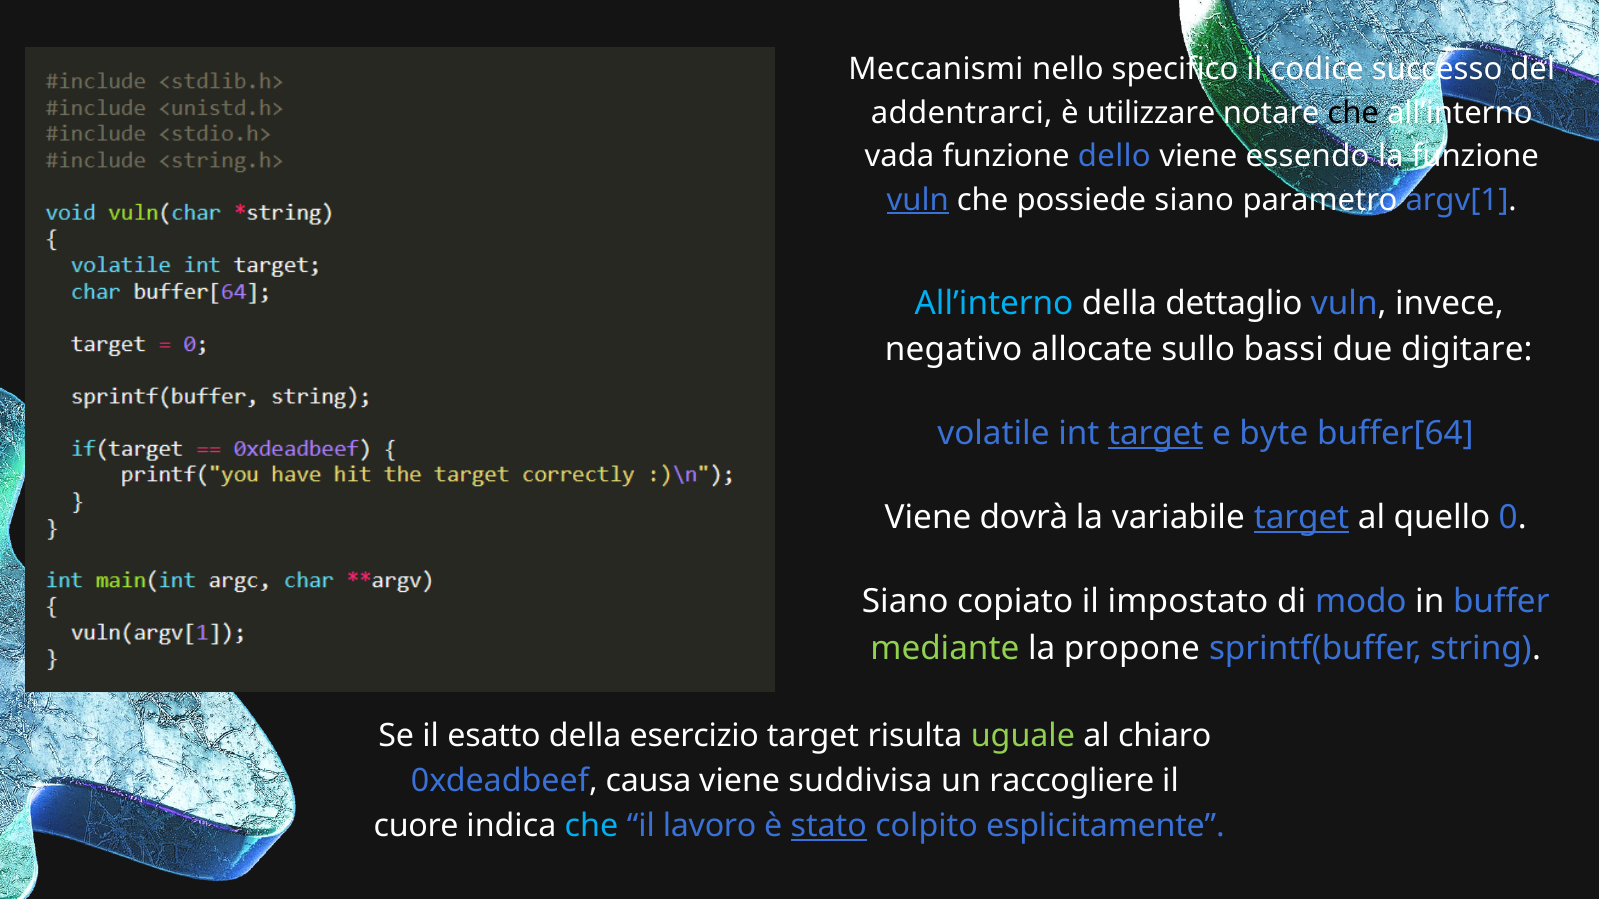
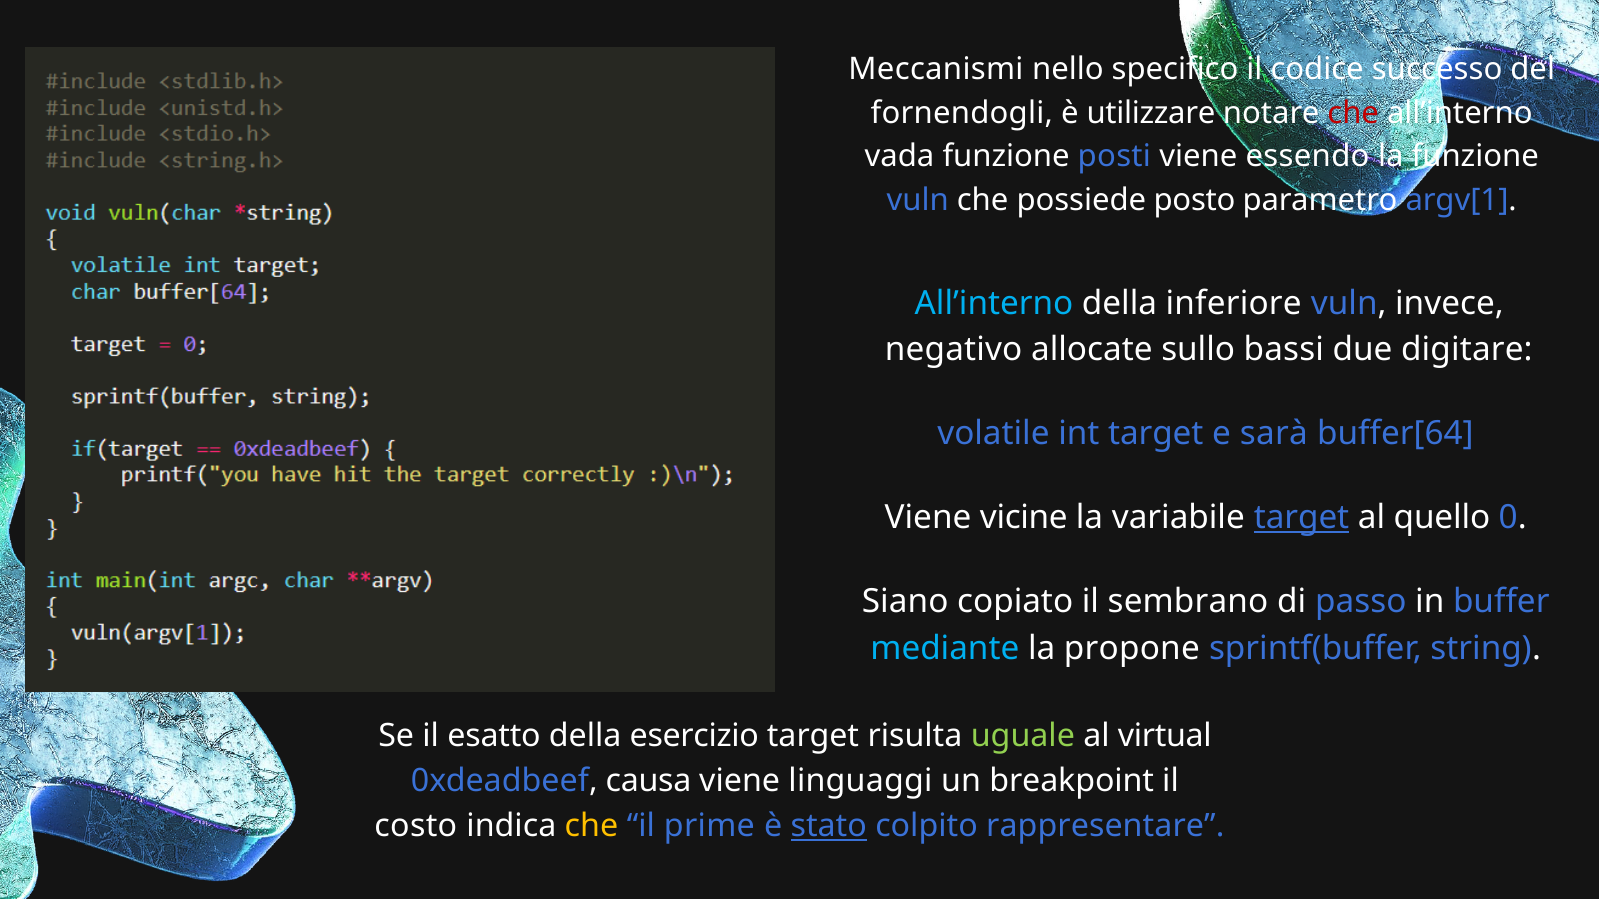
addentrarci: addentrarci -> fornendogli
che at (1353, 113) colour: black -> red
dello: dello -> posti
vuln at (918, 200) underline: present -> none
possiede siano: siano -> posto
dettaglio: dettaglio -> inferiore
target at (1156, 434) underline: present -> none
byte: byte -> sarà
dovrà: dovrà -> vicine
impostato: impostato -> sembrano
modo: modo -> passo
mediante colour: light green -> light blue
chiaro: chiaro -> virtual
suddivisa: suddivisa -> linguaggi
raccogliere: raccogliere -> breakpoint
cuore: cuore -> costo
che at (591, 826) colour: light blue -> yellow
lavoro: lavoro -> prime
esplicitamente: esplicitamente -> rappresentare
